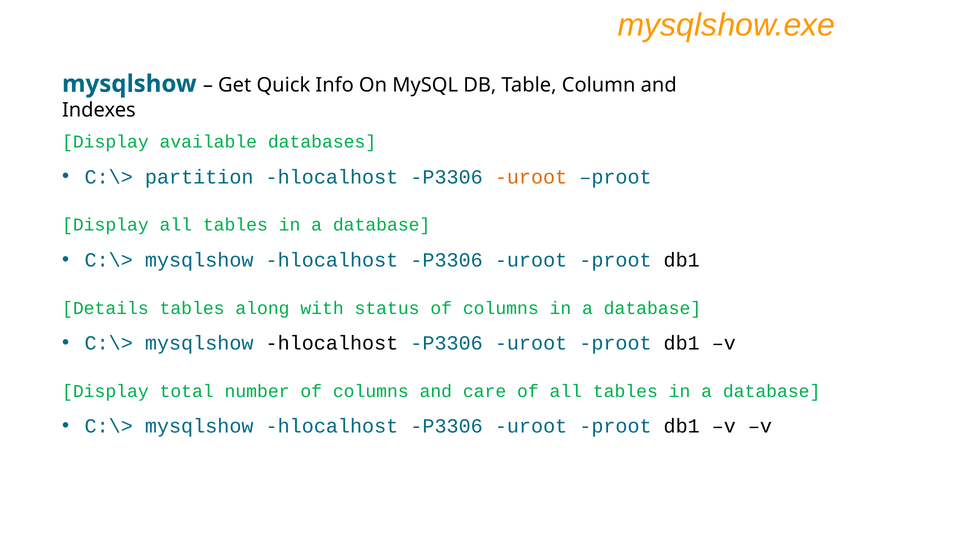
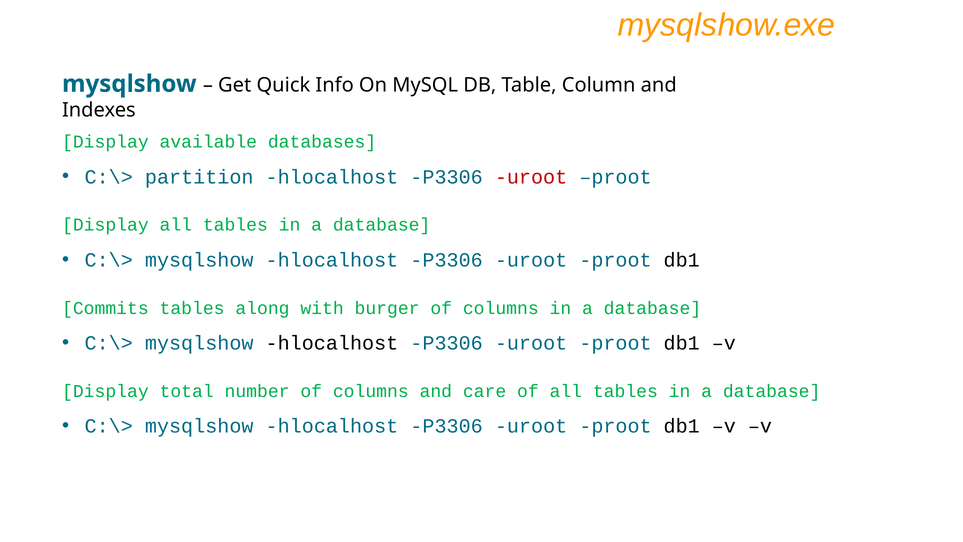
uroot at (531, 177) colour: orange -> red
Details: Details -> Commits
status: status -> burger
